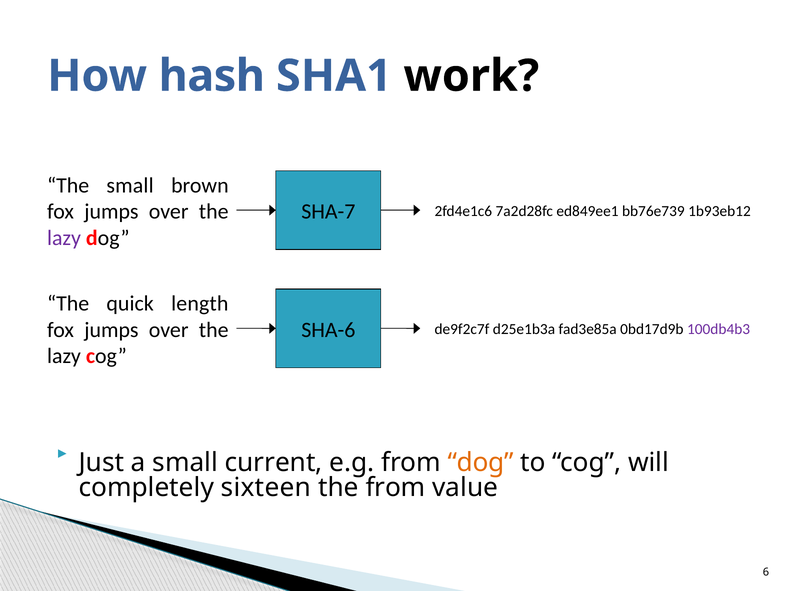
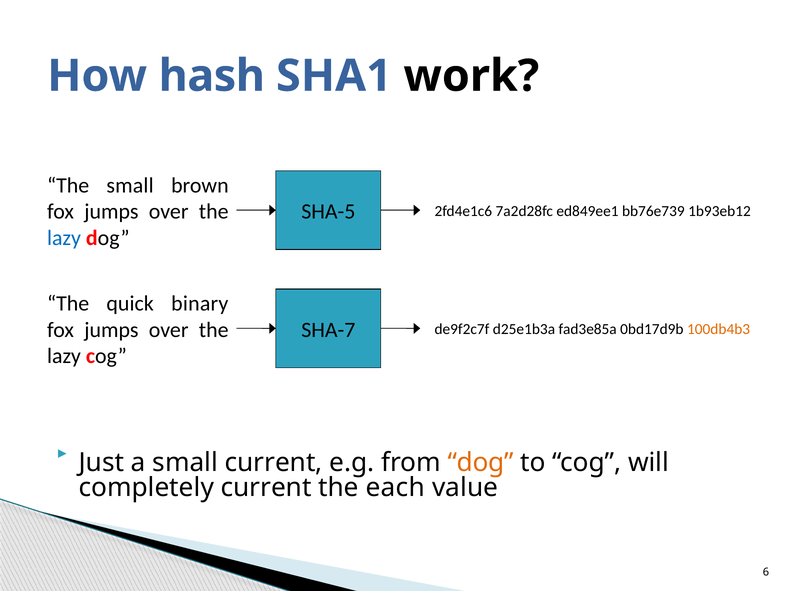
SHA-7: SHA-7 -> SHA-5
lazy at (64, 238) colour: purple -> blue
length: length -> binary
SHA-6: SHA-6 -> SHA-7
100db4b3 colour: purple -> orange
completely sixteen: sixteen -> current
the from: from -> each
